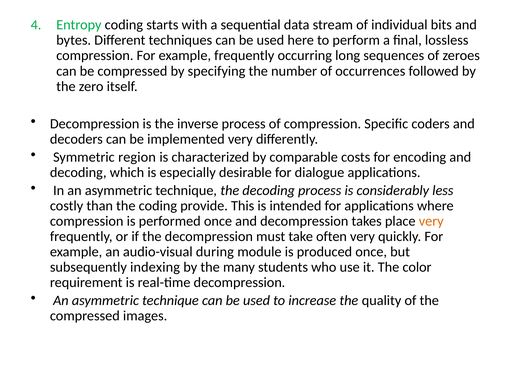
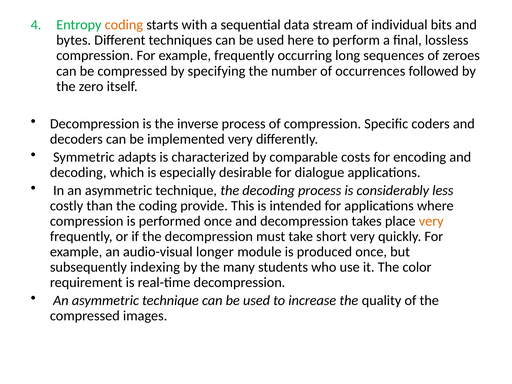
coding at (124, 25) colour: black -> orange
region: region -> adapts
often: often -> short
during: during -> longer
